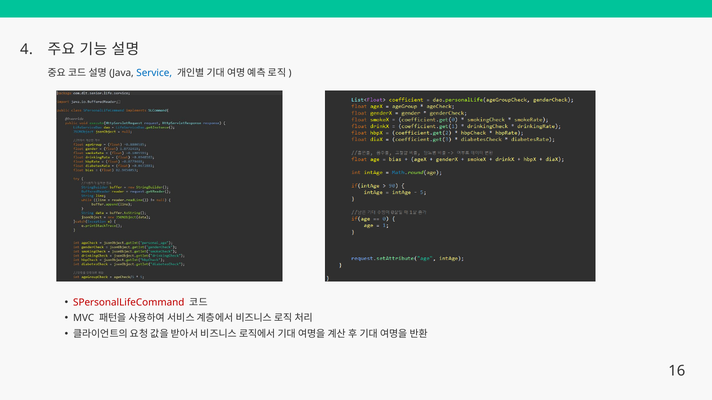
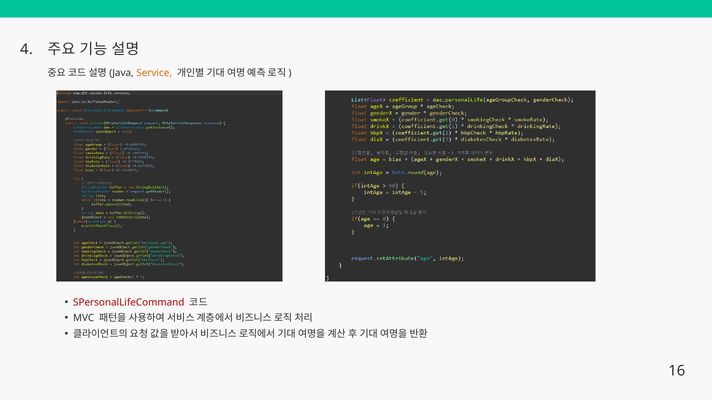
Service colour: blue -> orange
